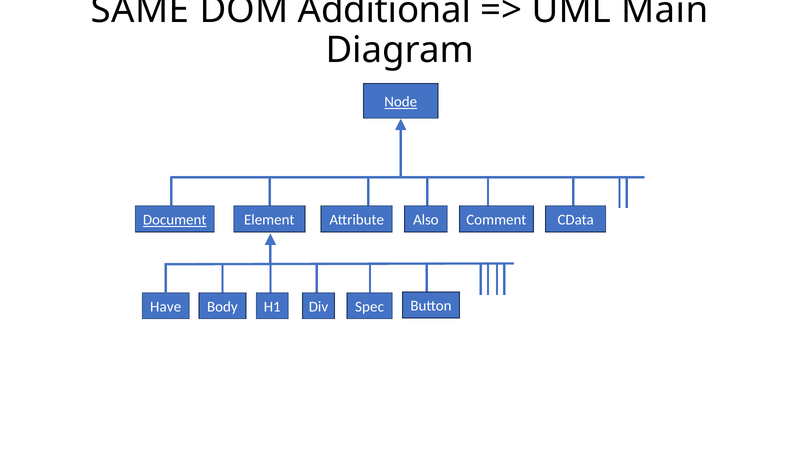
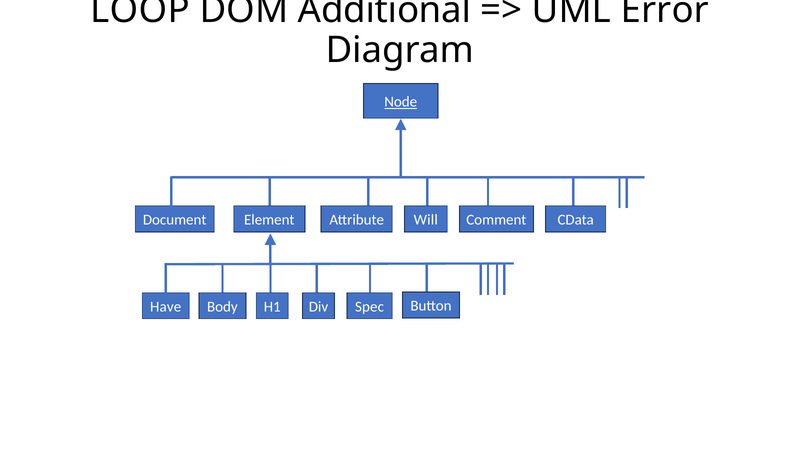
SAME: SAME -> LOOP
Main: Main -> Error
Document underline: present -> none
Also: Also -> Will
